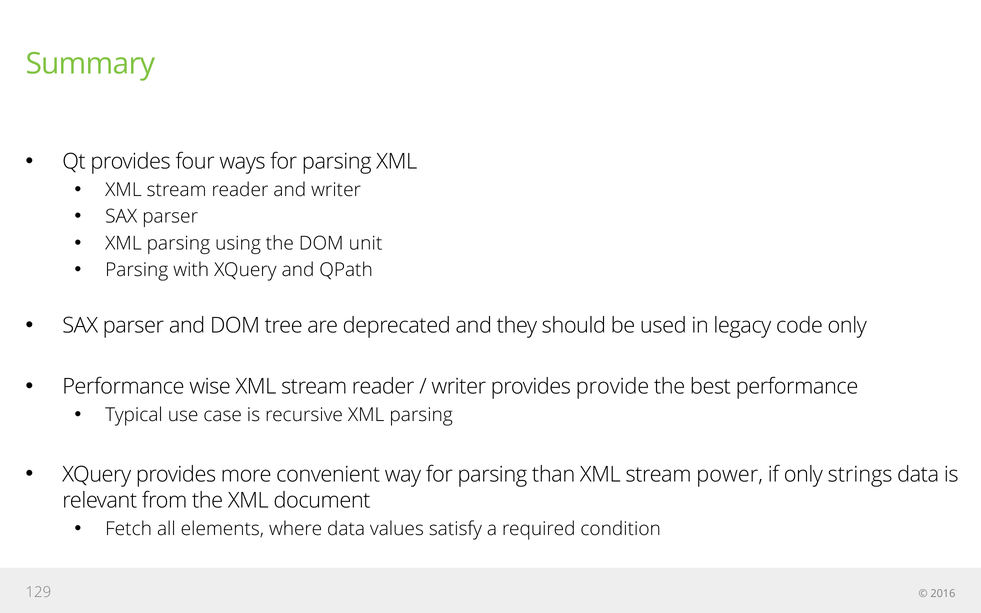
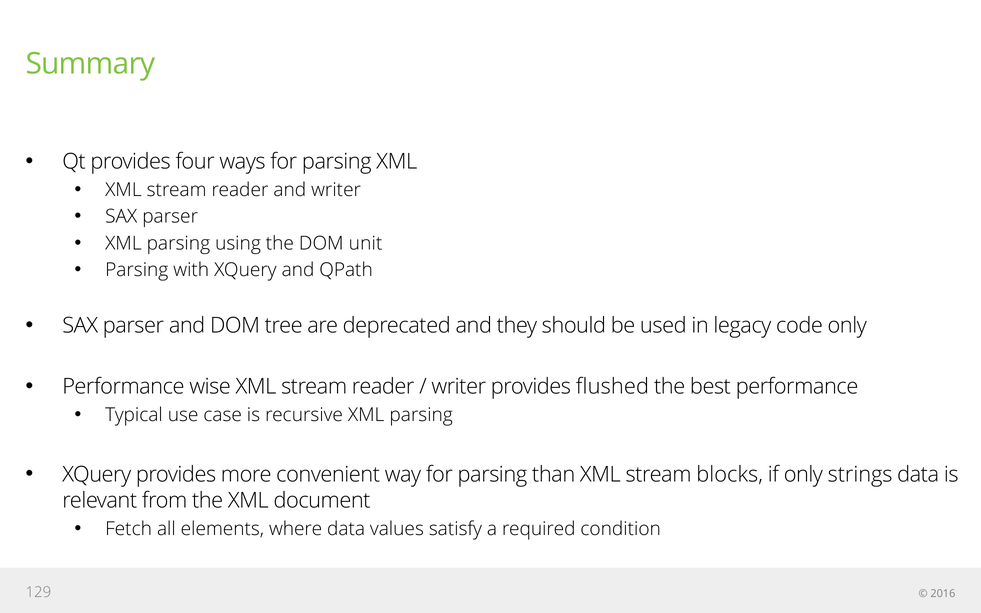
provide: provide -> flushed
power: power -> blocks
